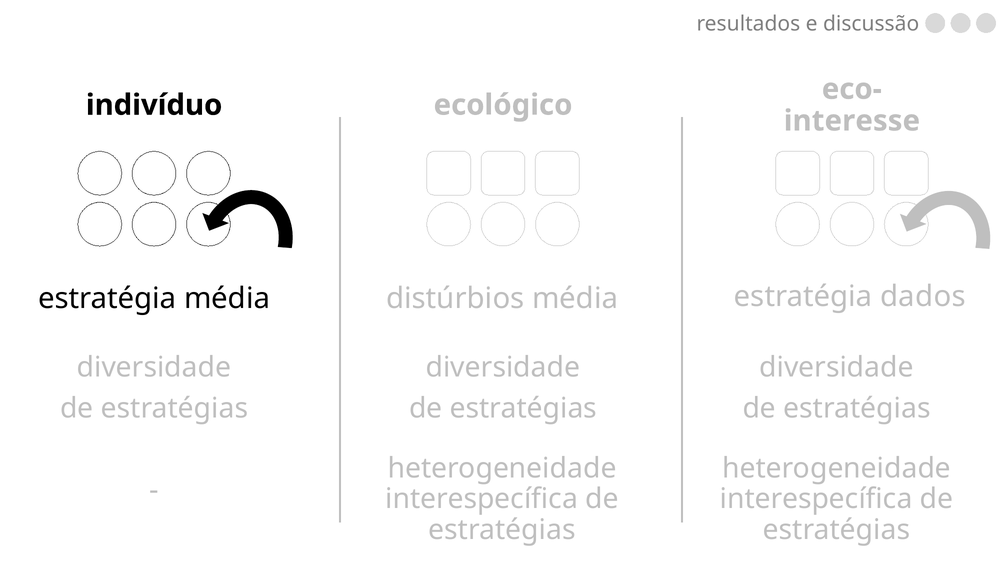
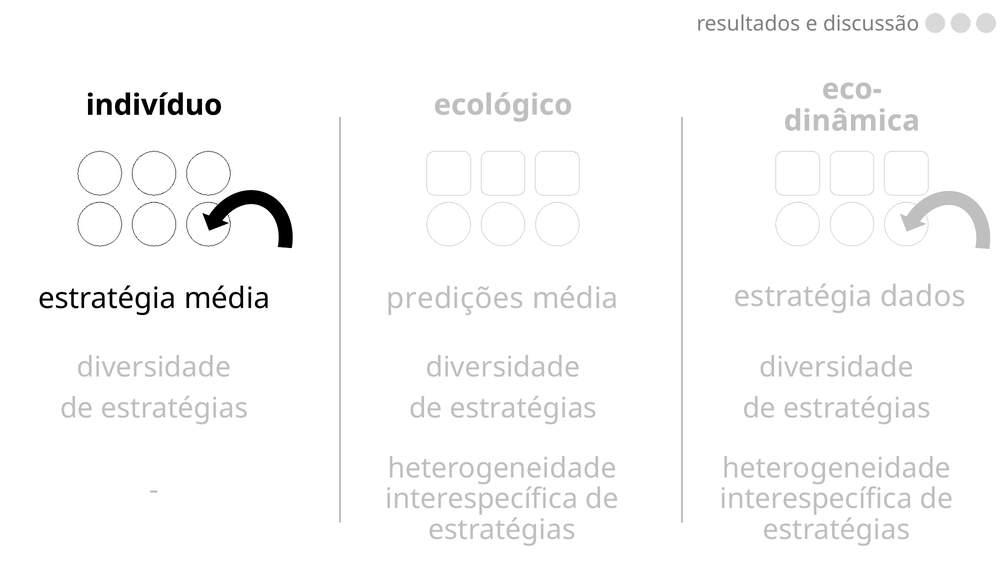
interesse: interesse -> dinâmica
distúrbios: distúrbios -> predições
